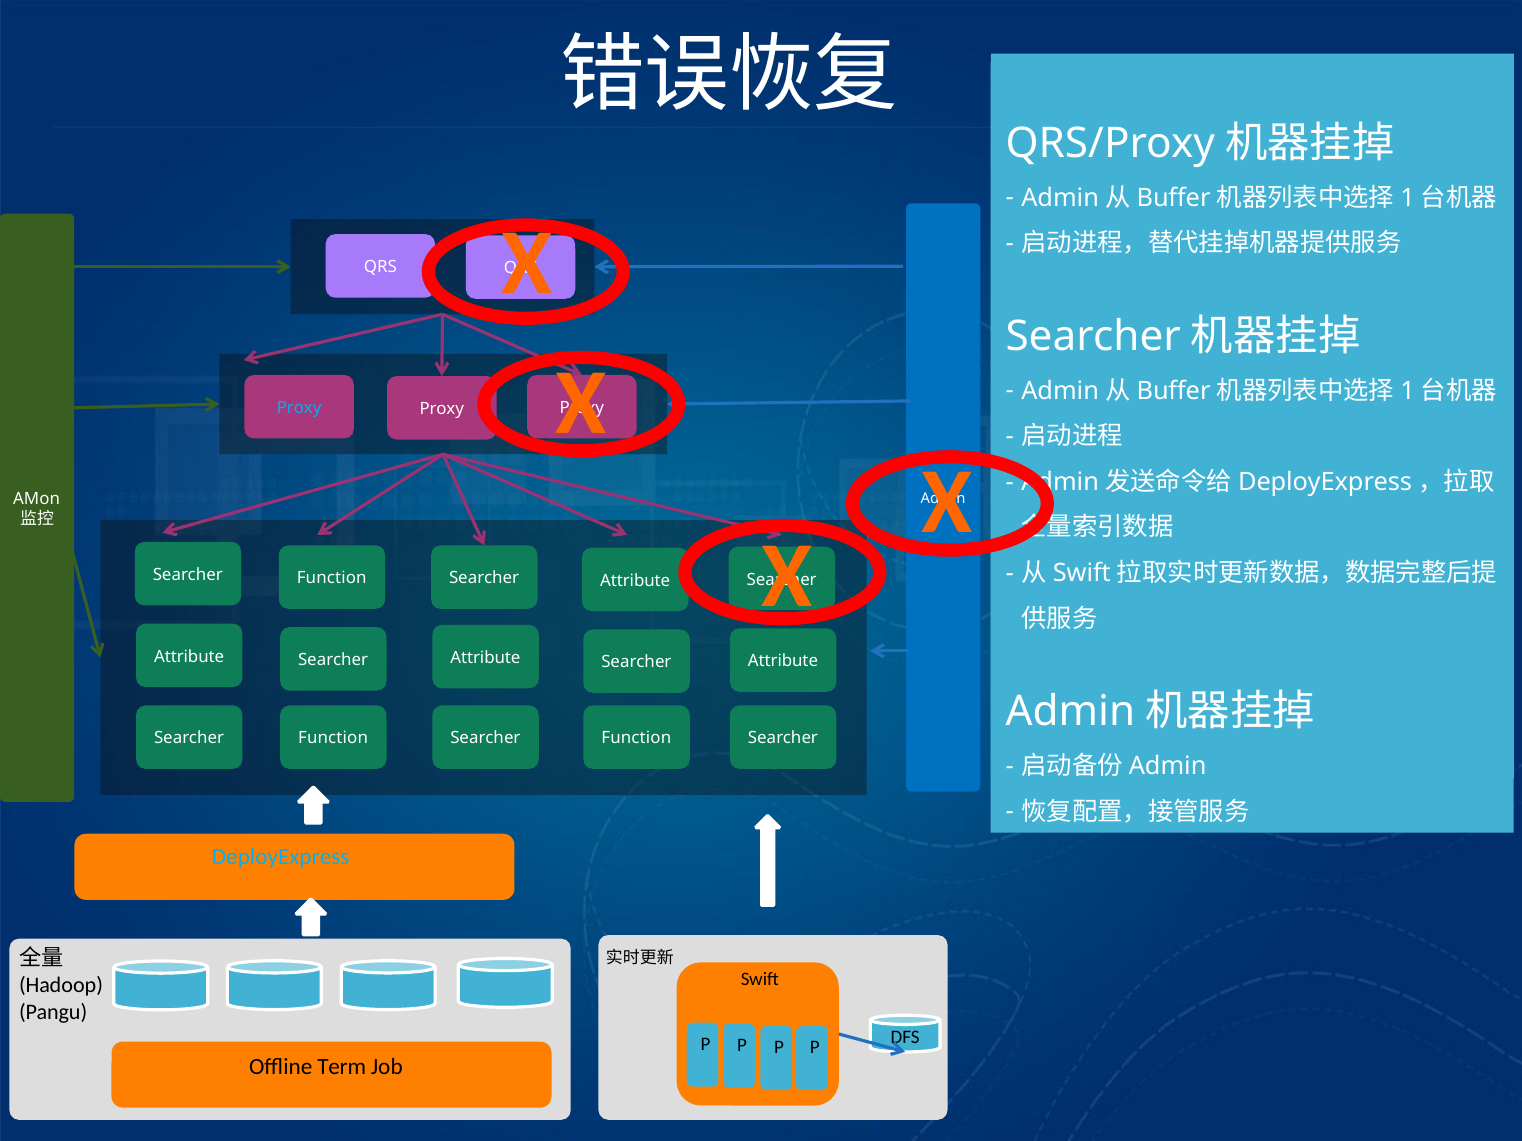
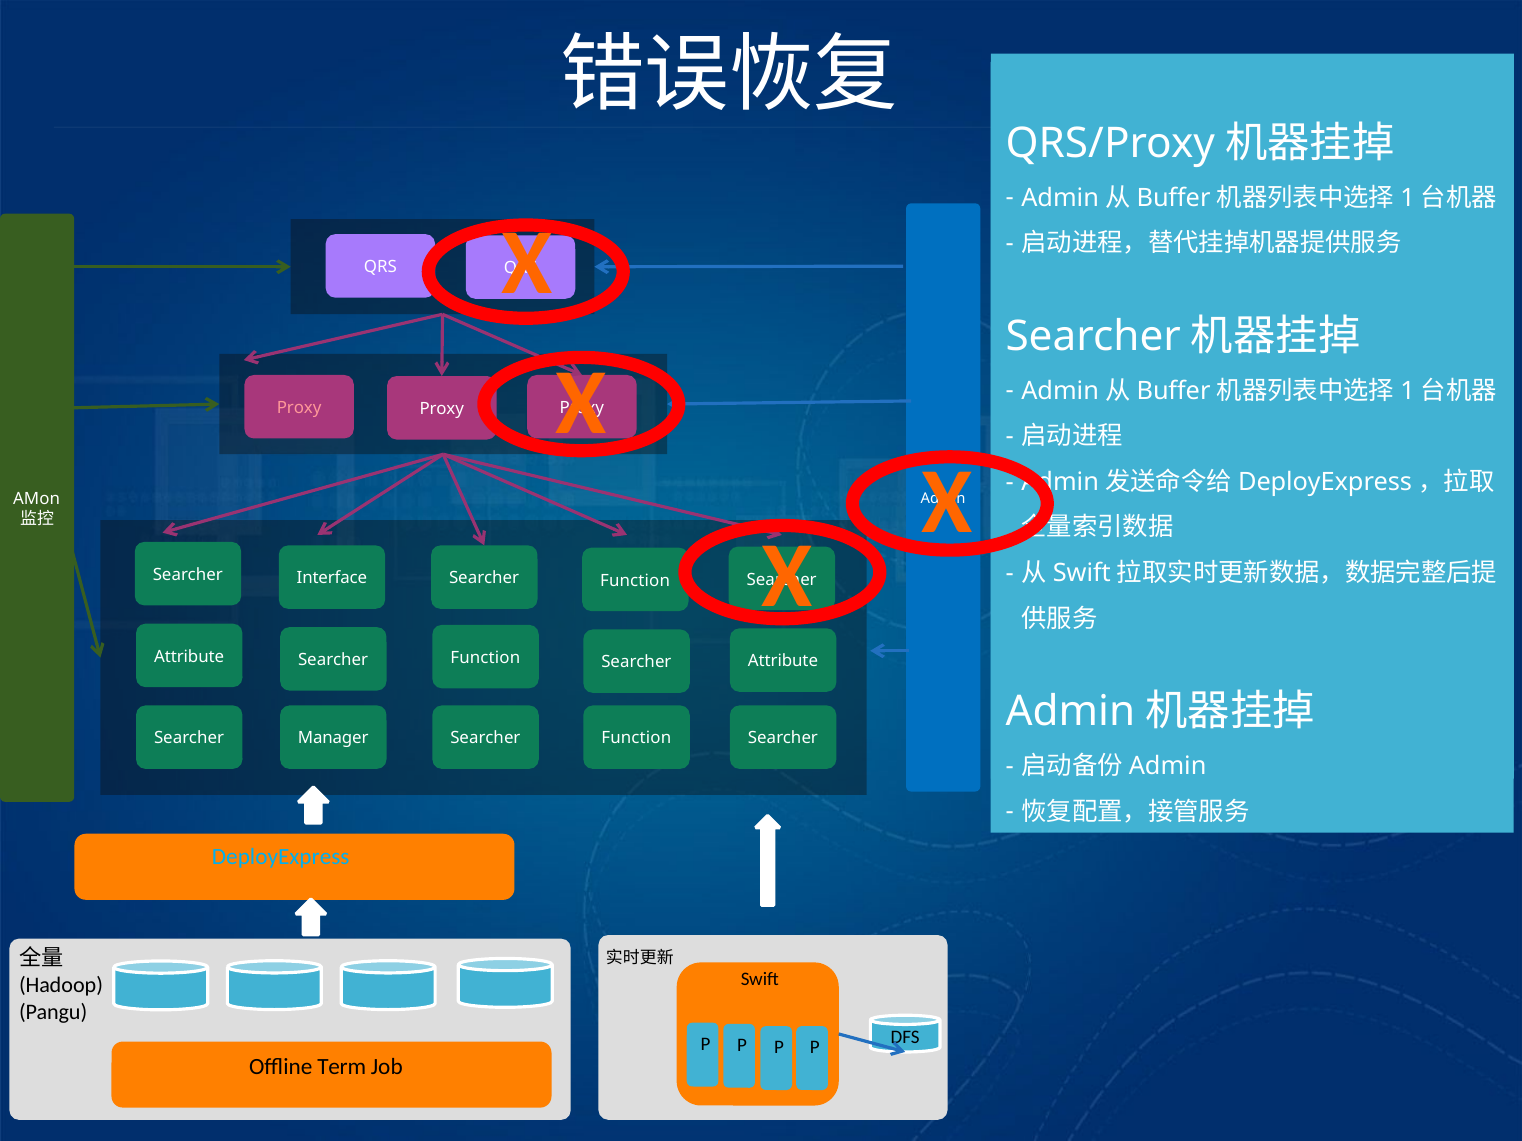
Proxy at (299, 408) colour: light blue -> pink
Function at (332, 579): Function -> Interface
Attribute at (635, 581): Attribute -> Function
Attribute at (485, 658): Attribute -> Function
Function at (333, 739): Function -> Manager
